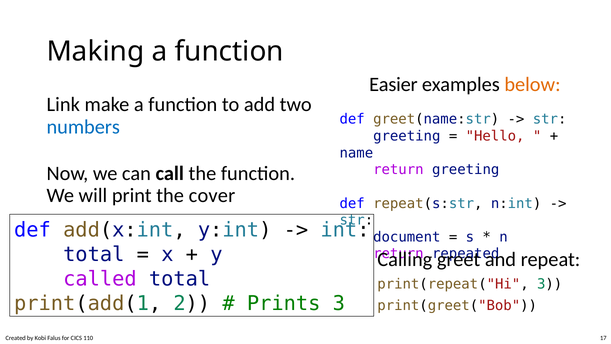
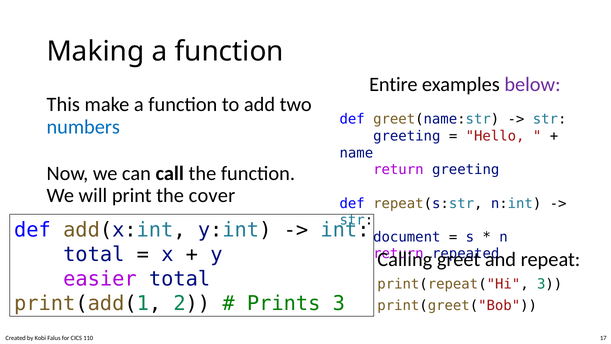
Easier: Easier -> Entire
below colour: orange -> purple
Link: Link -> This
called: called -> easier
